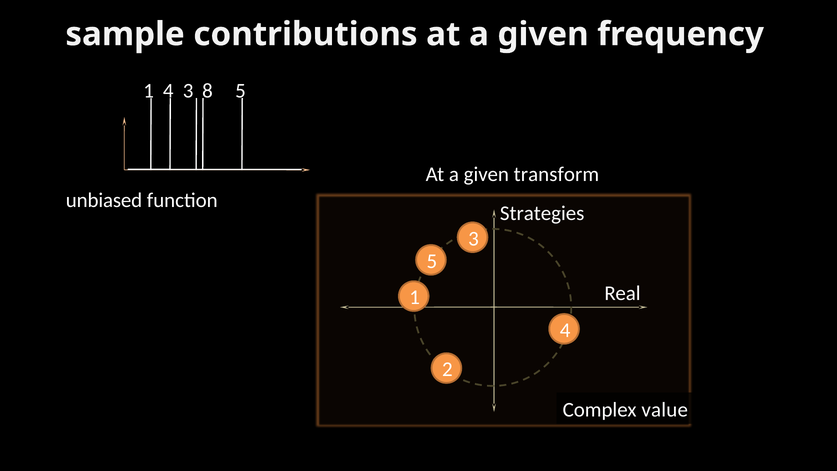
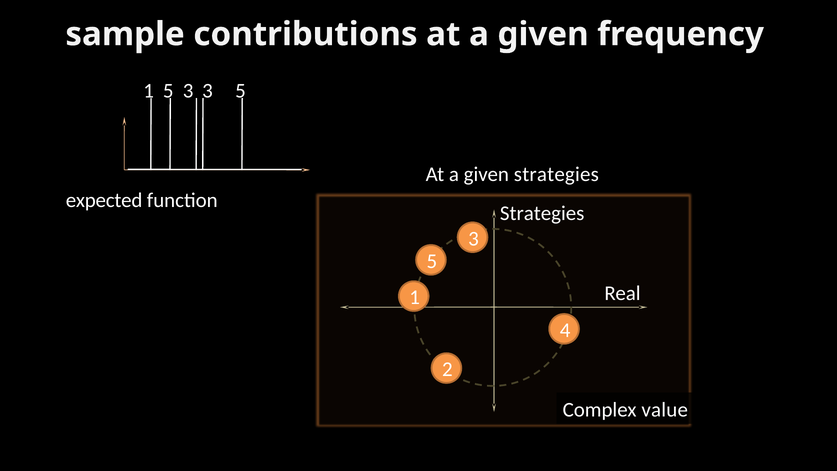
1 4: 4 -> 5
3 8: 8 -> 3
given transform: transform -> strategies
unbiased: unbiased -> expected
